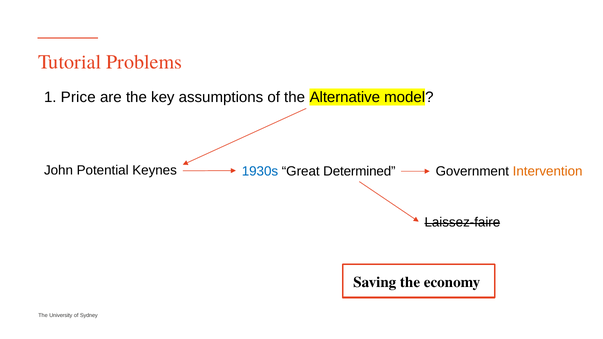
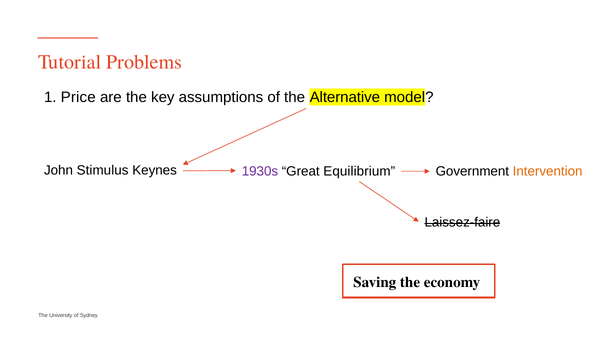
Potential: Potential -> Stimulus
1930s colour: blue -> purple
Determined: Determined -> Equilibrium
